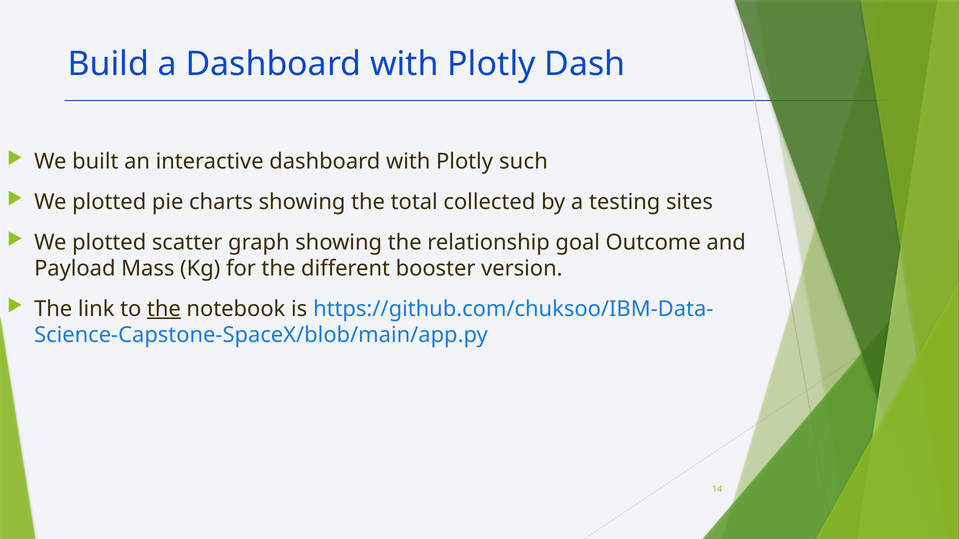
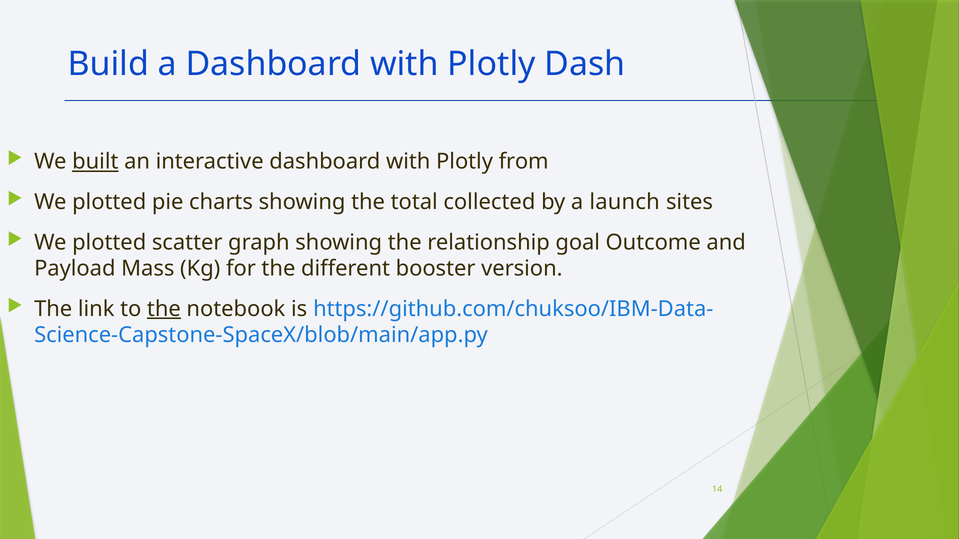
built underline: none -> present
such: such -> from
testing: testing -> launch
